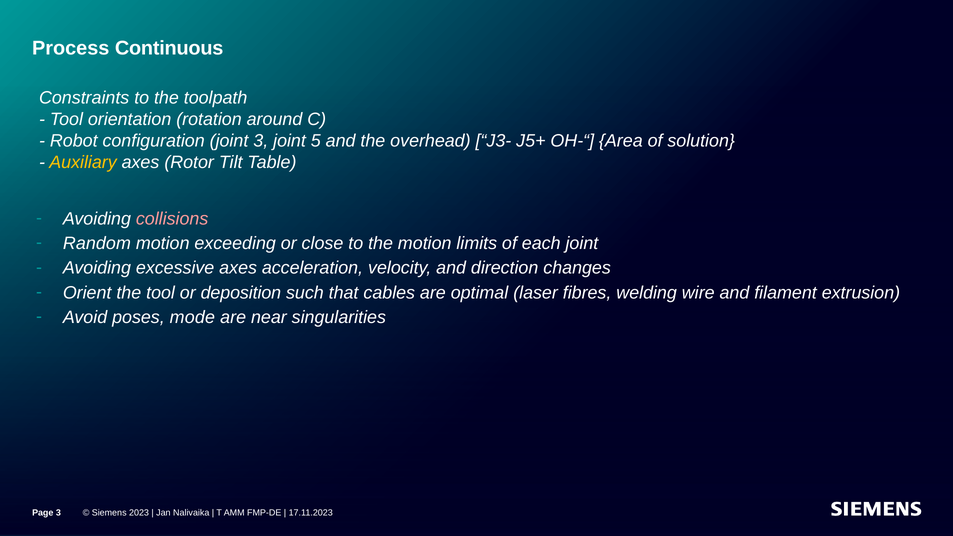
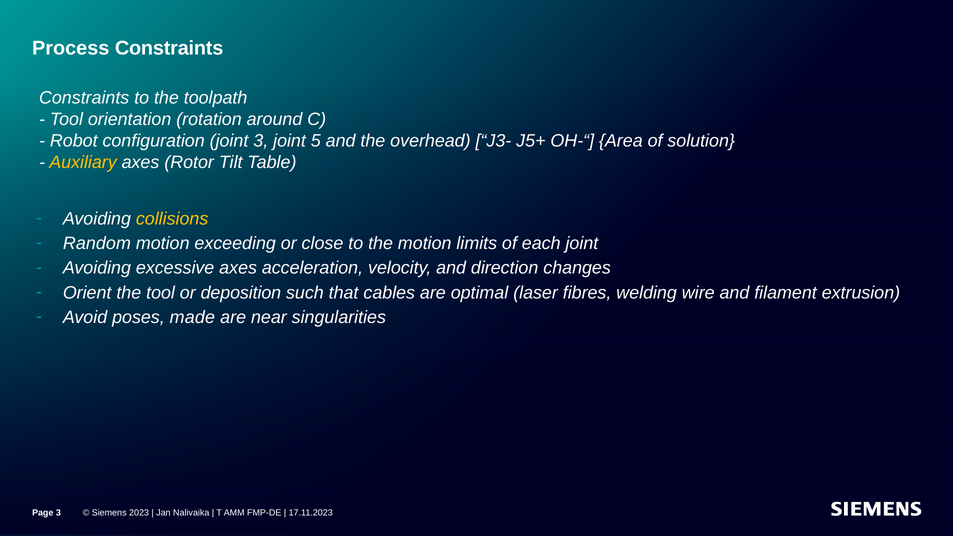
Process Continuous: Continuous -> Constraints
collisions colour: pink -> yellow
mode: mode -> made
